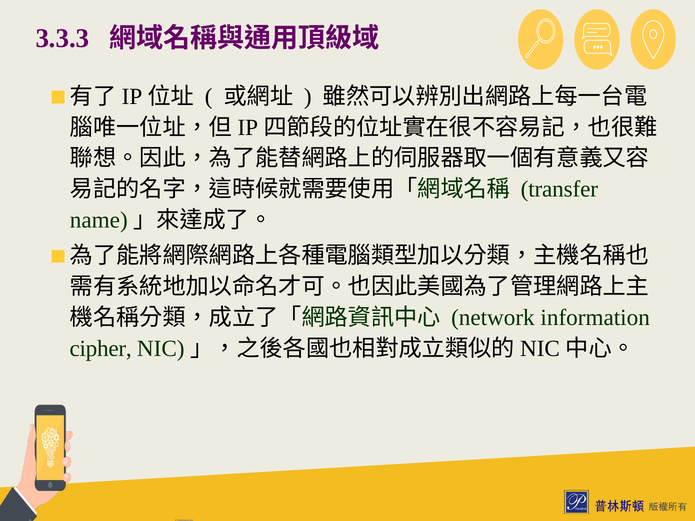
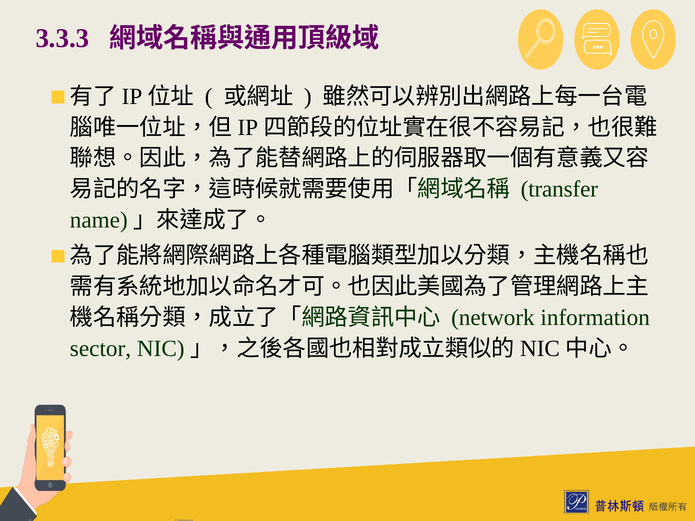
cipher: cipher -> sector
